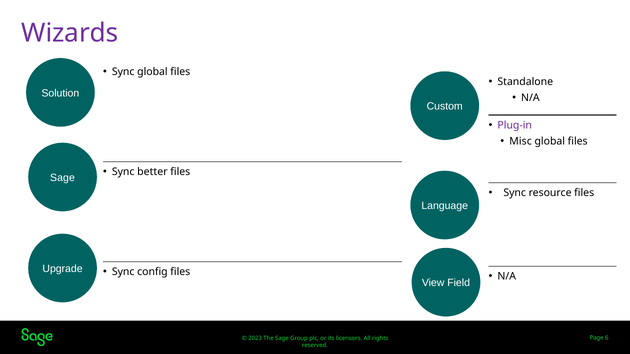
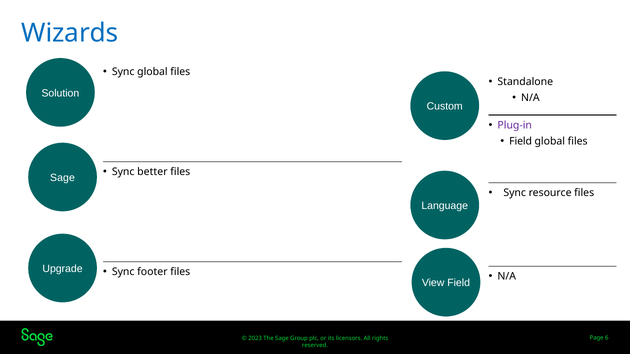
Wizards colour: purple -> blue
Misc at (521, 141): Misc -> Field
config: config -> footer
